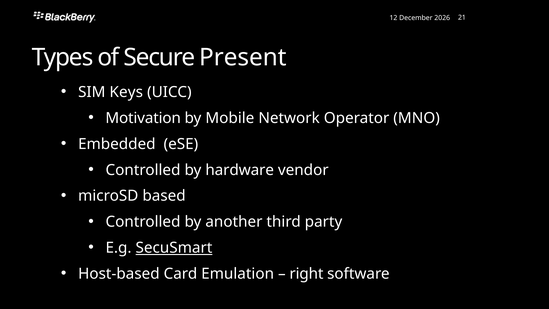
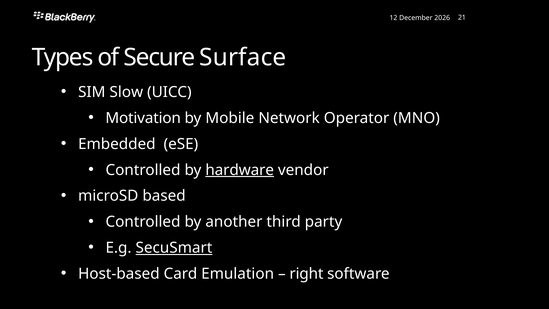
Present: Present -> Surface
Keys: Keys -> Slow
hardware underline: none -> present
